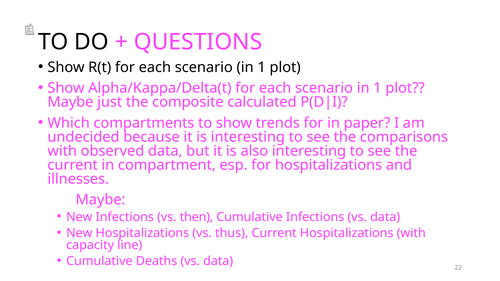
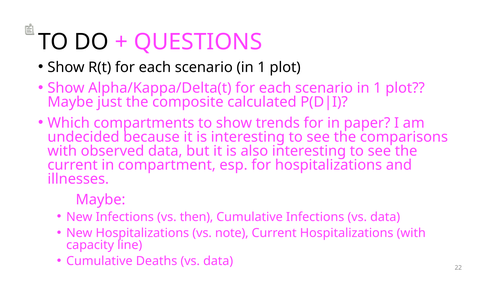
thus: thus -> note
